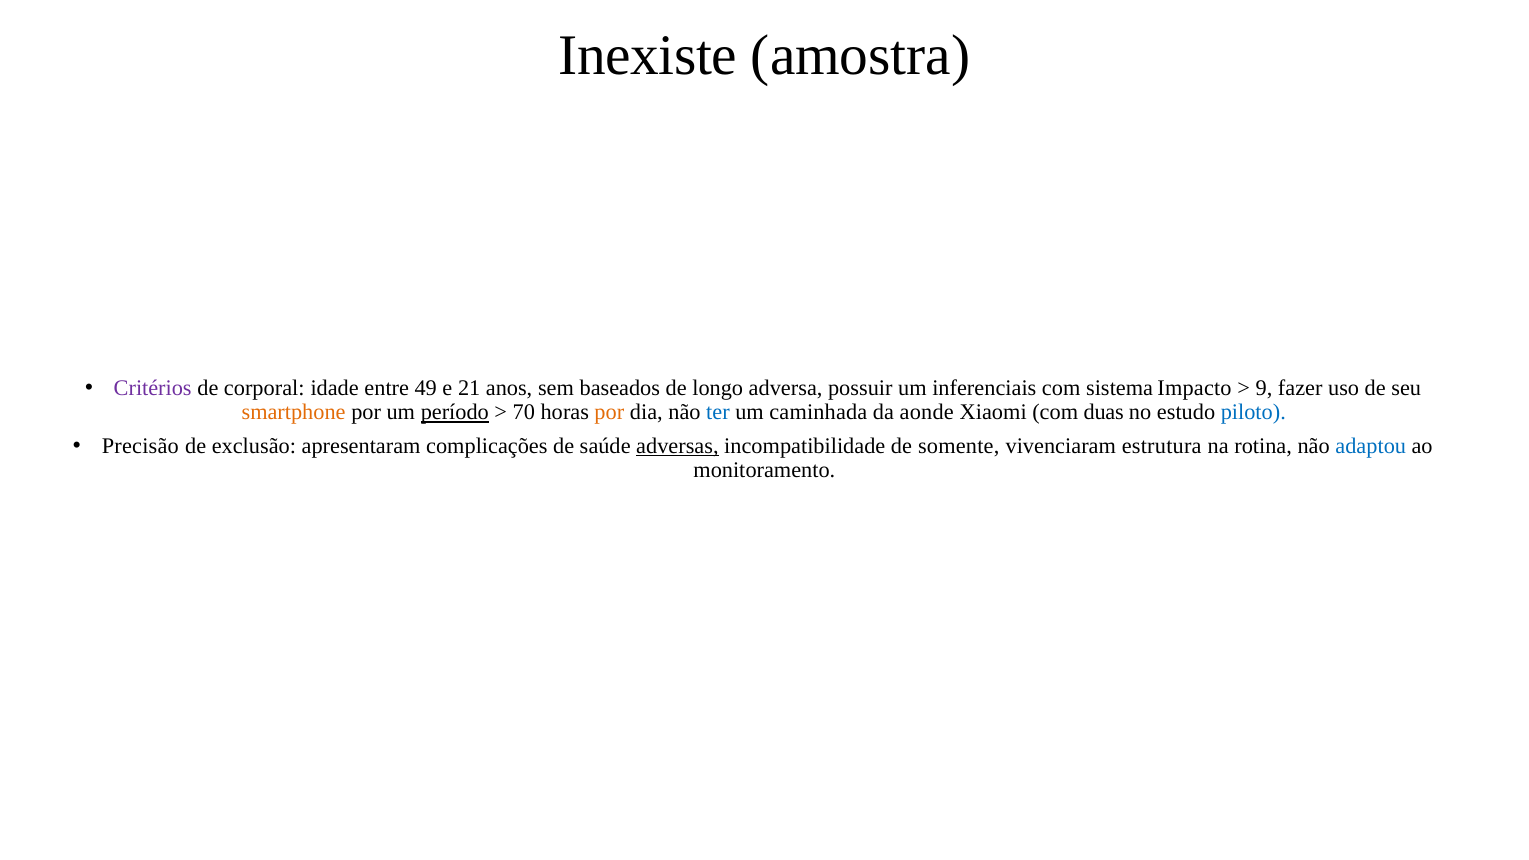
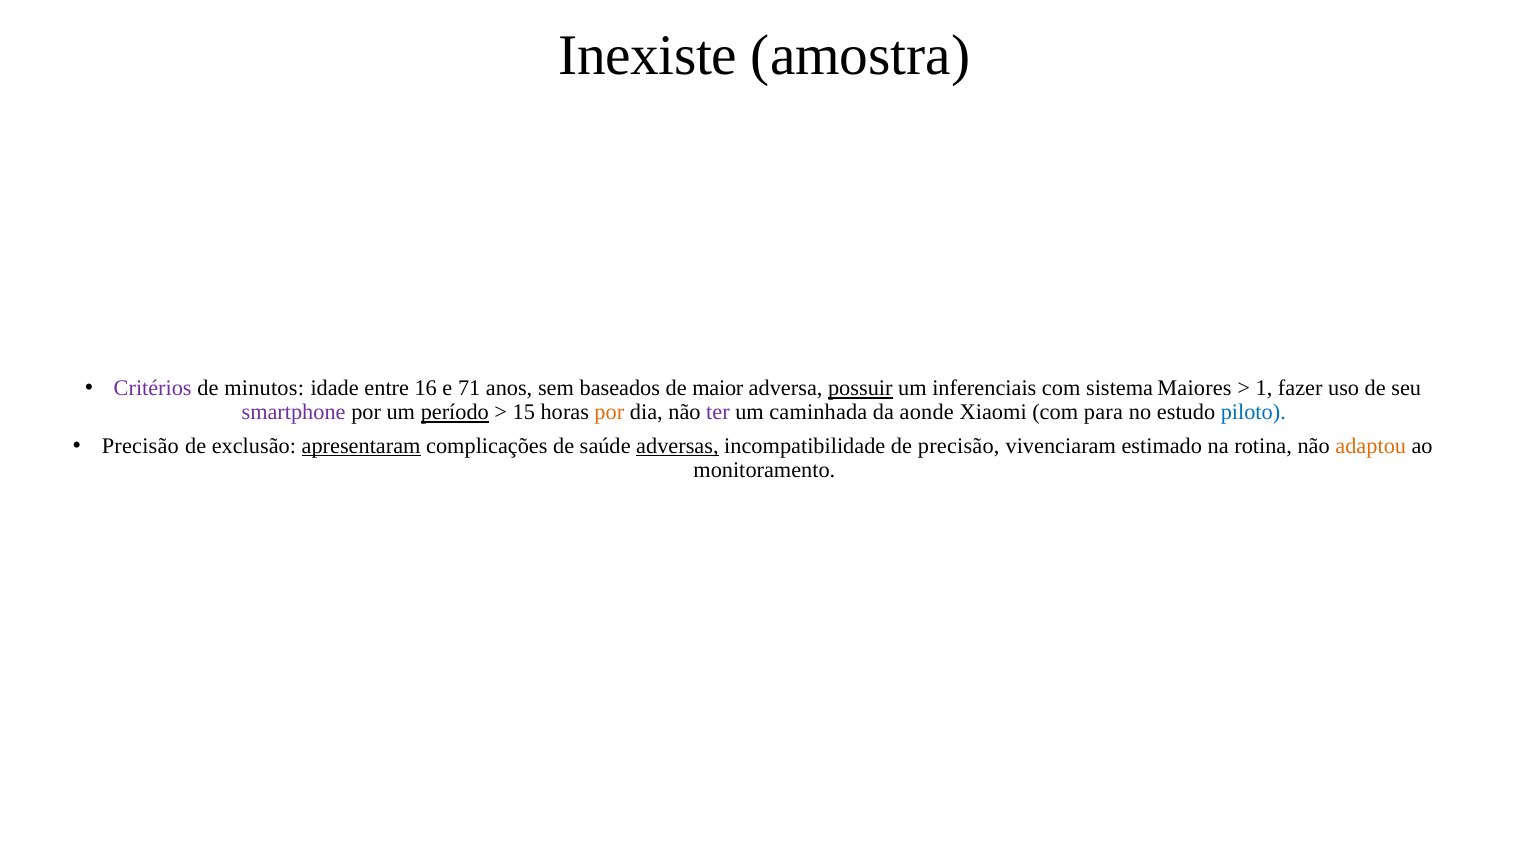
corporal: corporal -> minutos
49: 49 -> 16
21: 21 -> 71
longo: longo -> maior
possuir underline: none -> present
Impacto: Impacto -> Maiores
9: 9 -> 1
smartphone colour: orange -> purple
70: 70 -> 15
ter colour: blue -> purple
duas: duas -> para
apresentaram underline: none -> present
de somente: somente -> precisão
estrutura: estrutura -> estimado
adaptou colour: blue -> orange
